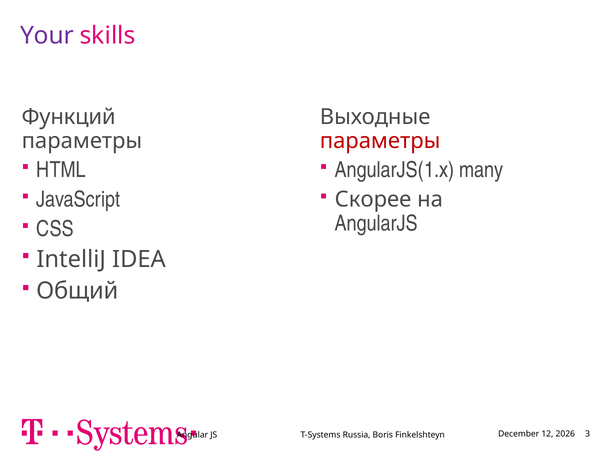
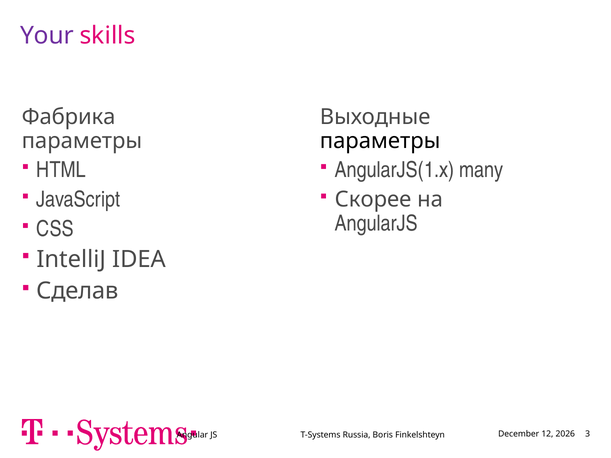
Функций: Функций -> Фабрика
параметры at (380, 141) colour: red -> black
Общий: Общий -> Сделав
